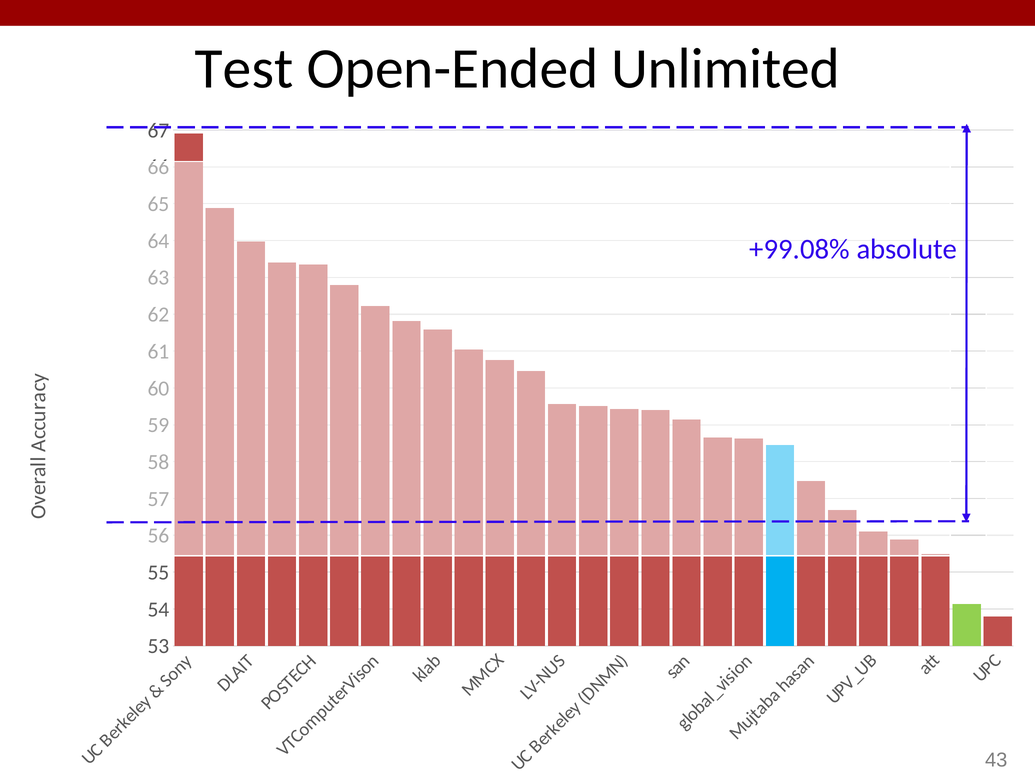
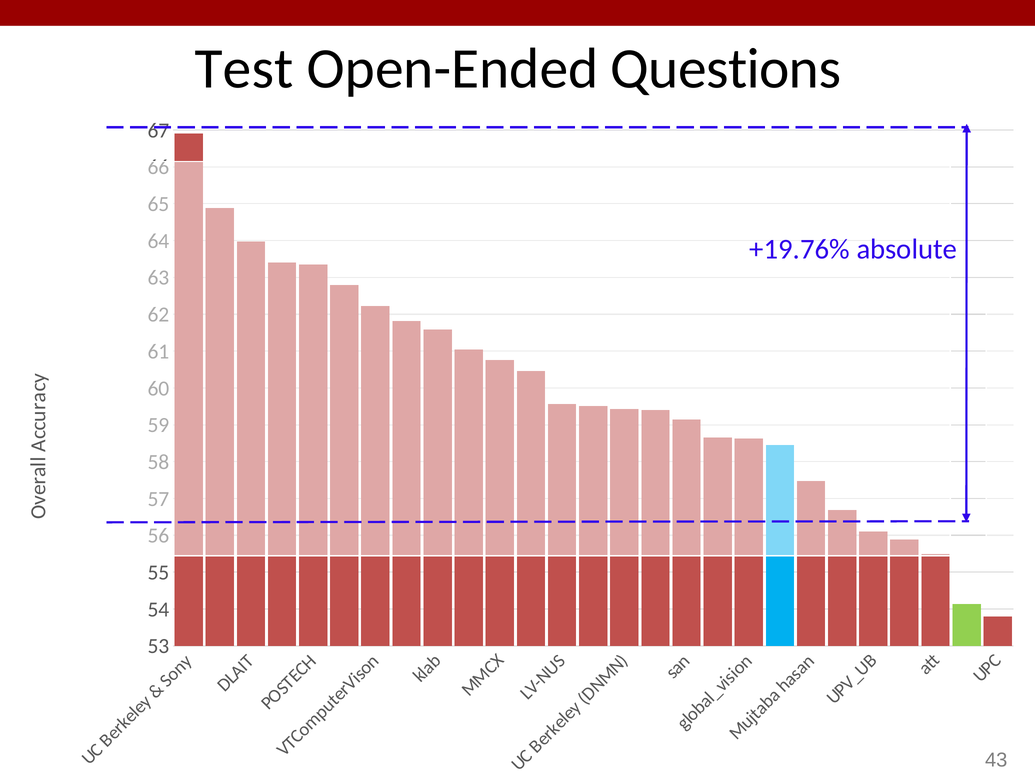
Unlimited: Unlimited -> Questions
+99.08%: +99.08% -> +19.76%
